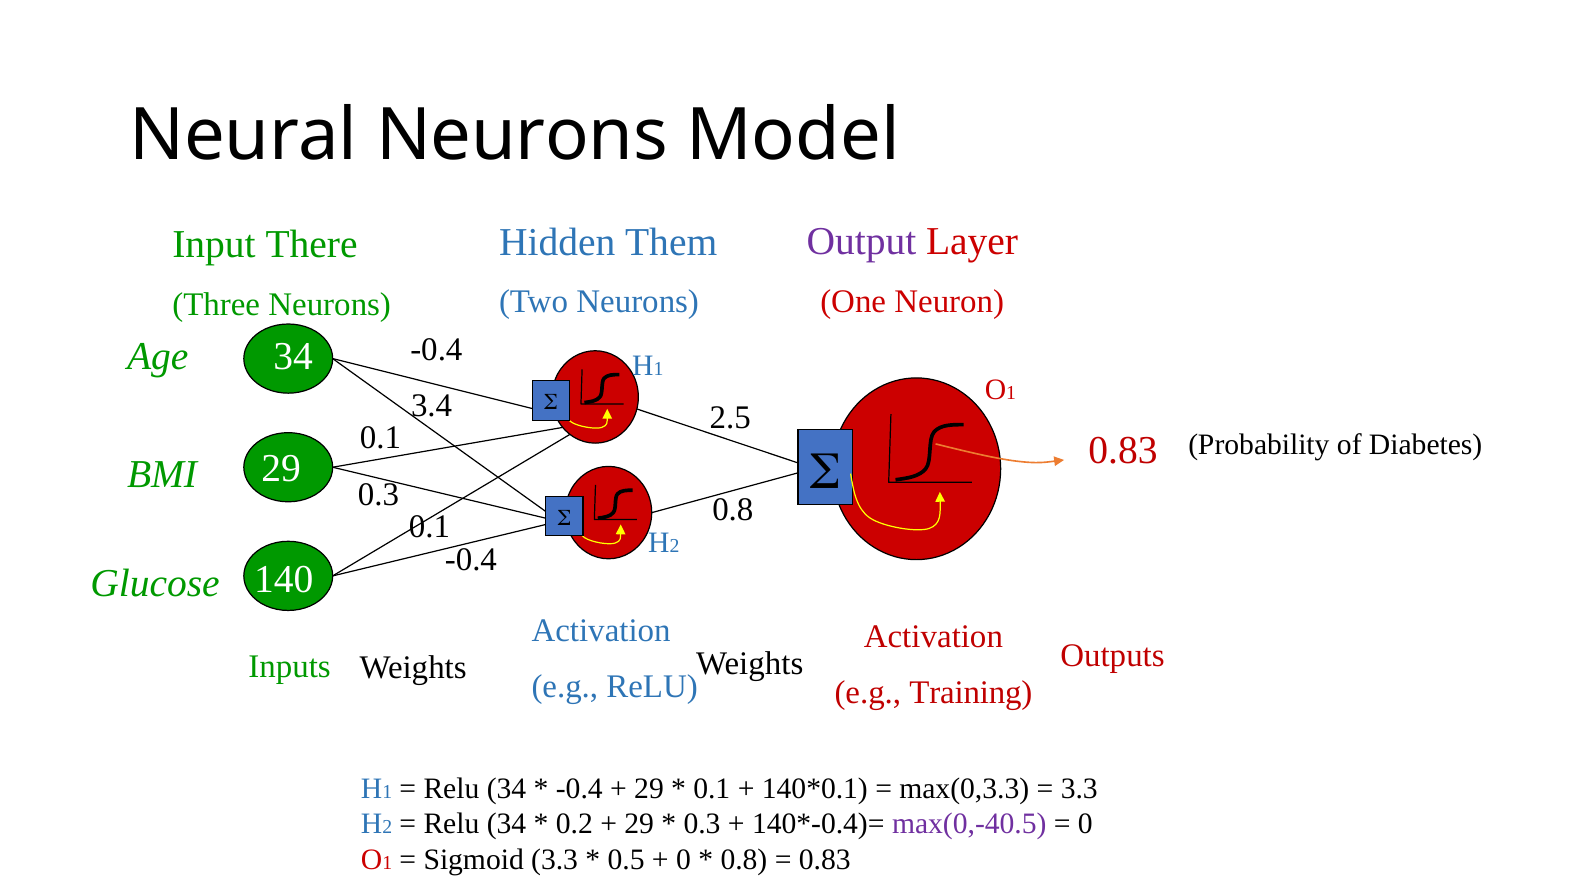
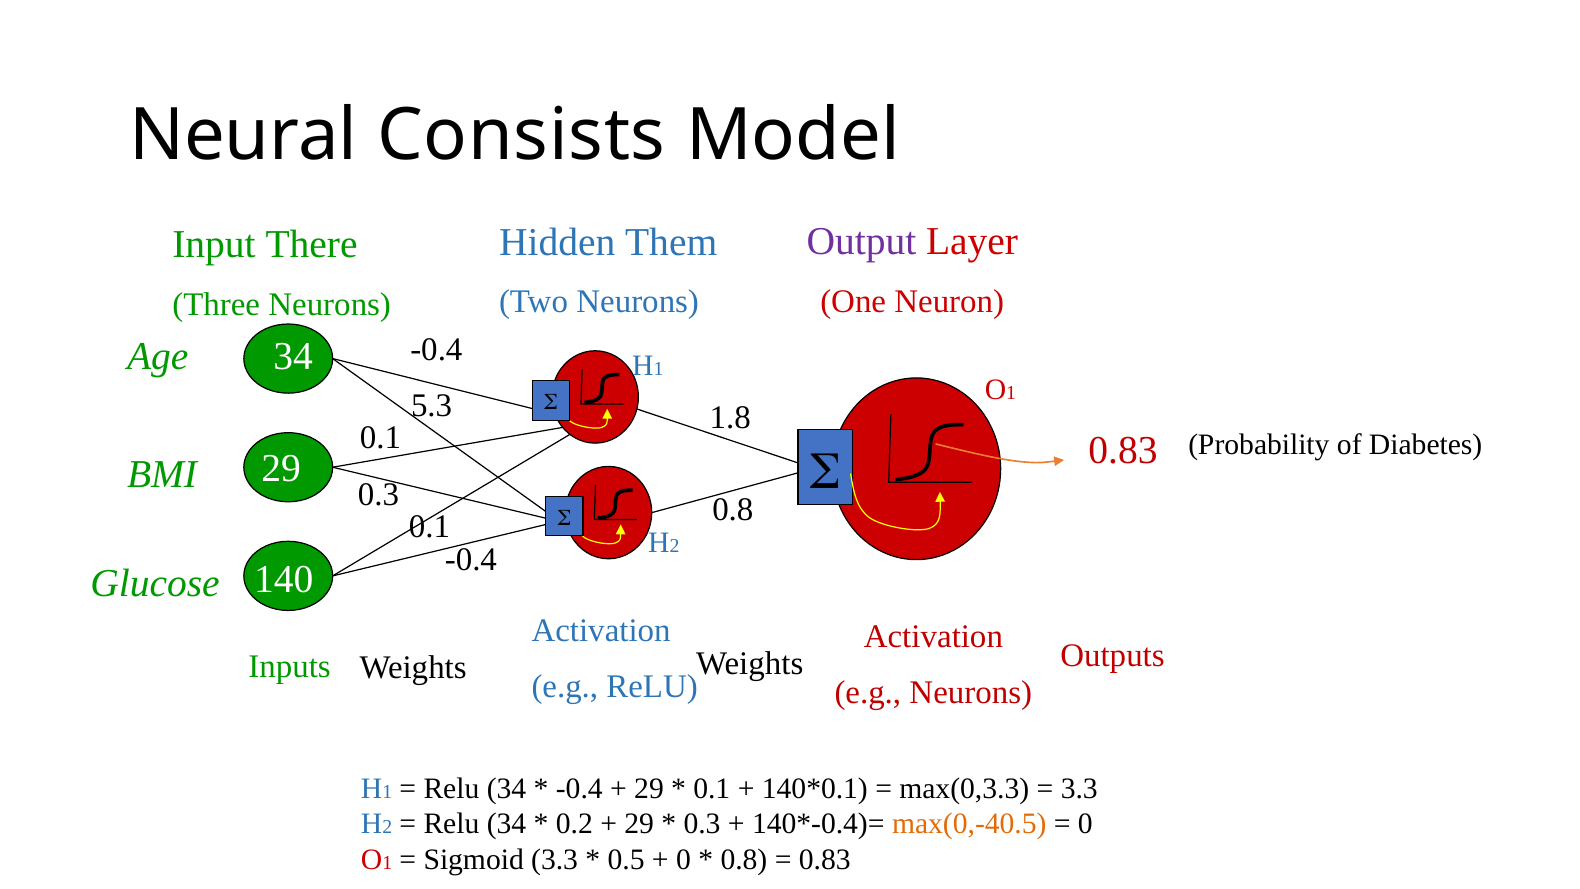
Neural Neurons: Neurons -> Consists
3.4: 3.4 -> 5.3
2.5: 2.5 -> 1.8
e.g Training: Training -> Neurons
max(0,-40.5 colour: purple -> orange
